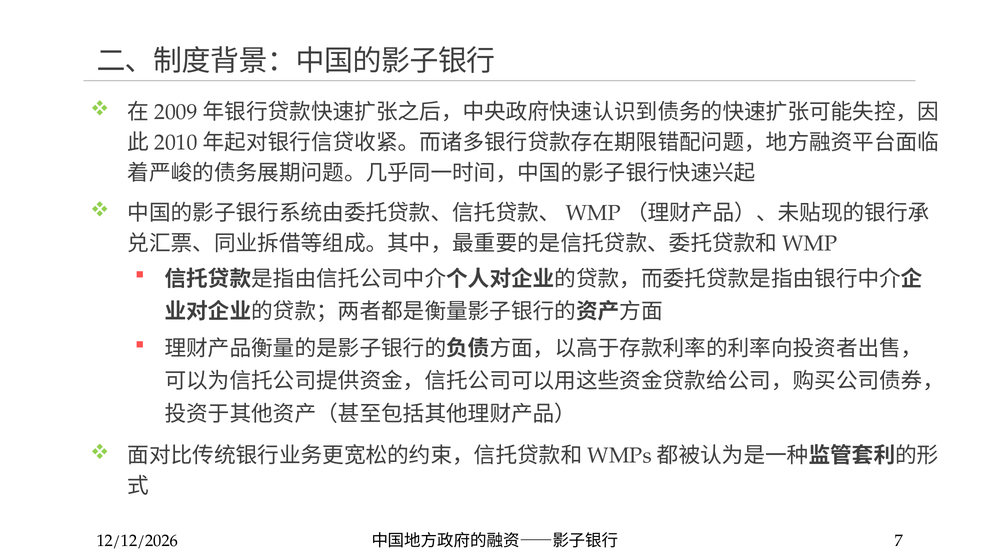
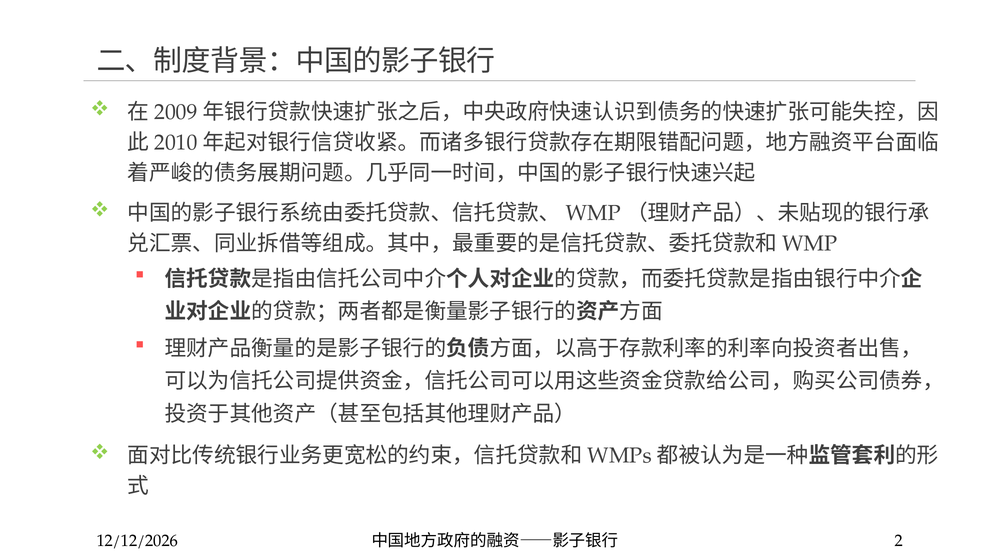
7: 7 -> 2
